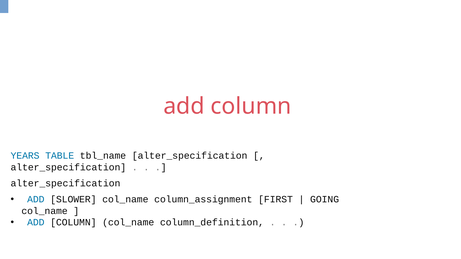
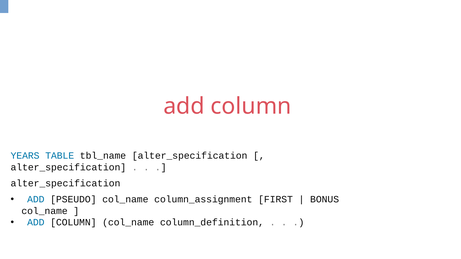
SLOWER: SLOWER -> PSEUDO
GOING: GOING -> BONUS
